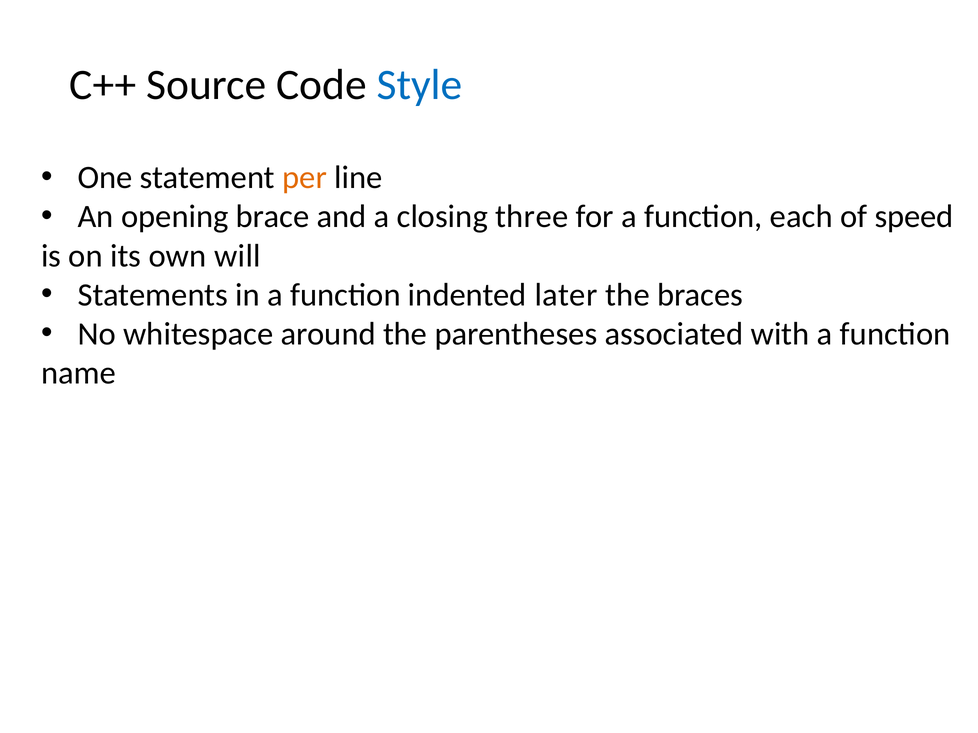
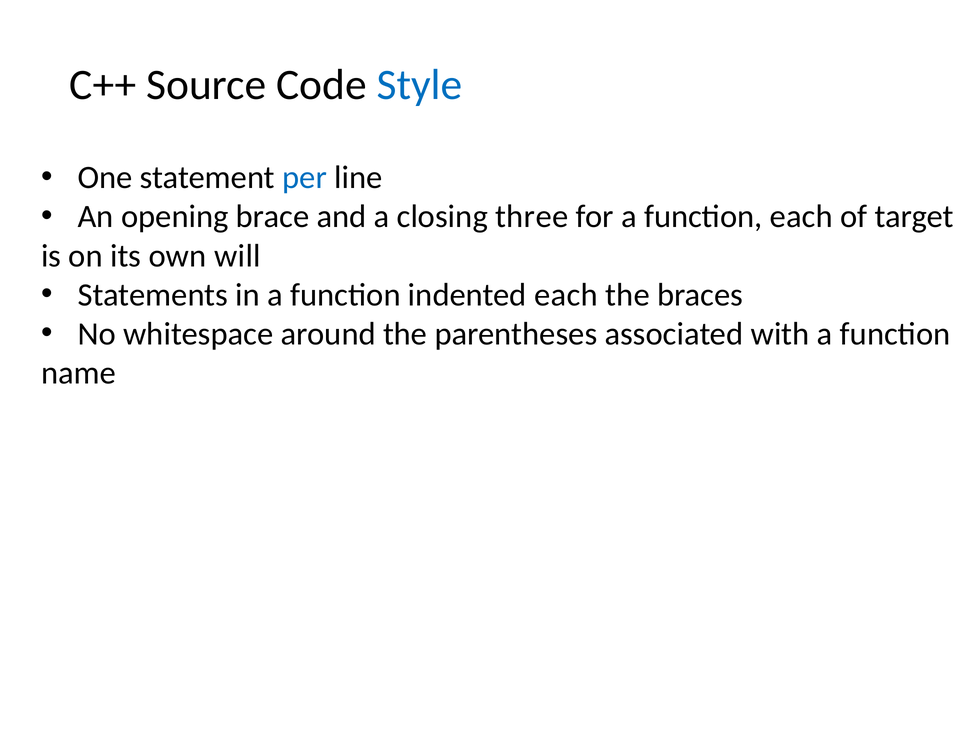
per colour: orange -> blue
speed: speed -> target
indented later: later -> each
